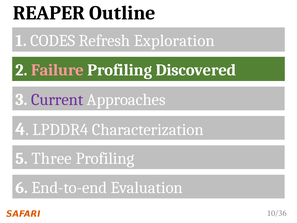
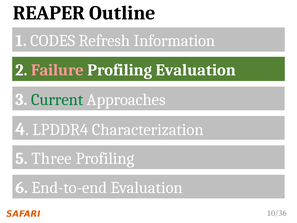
Exploration: Exploration -> Information
Profiling Discovered: Discovered -> Evaluation
Current colour: purple -> green
